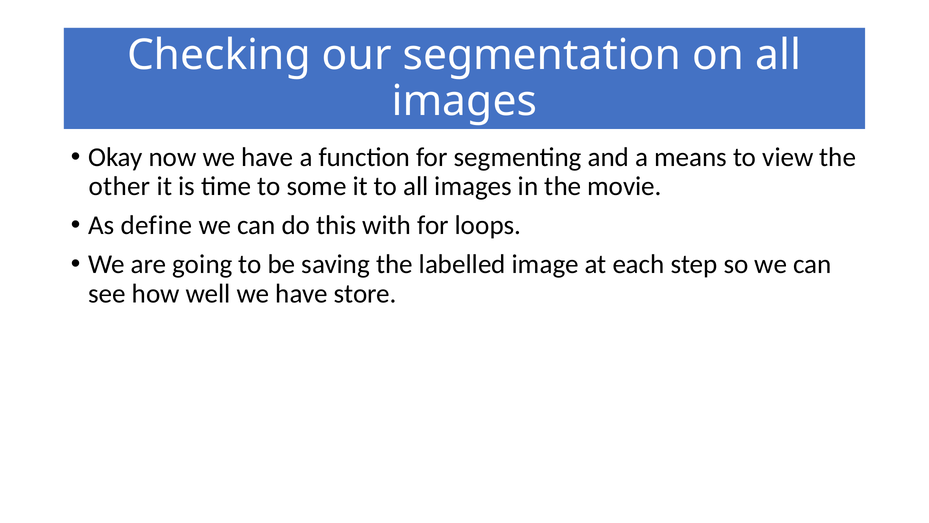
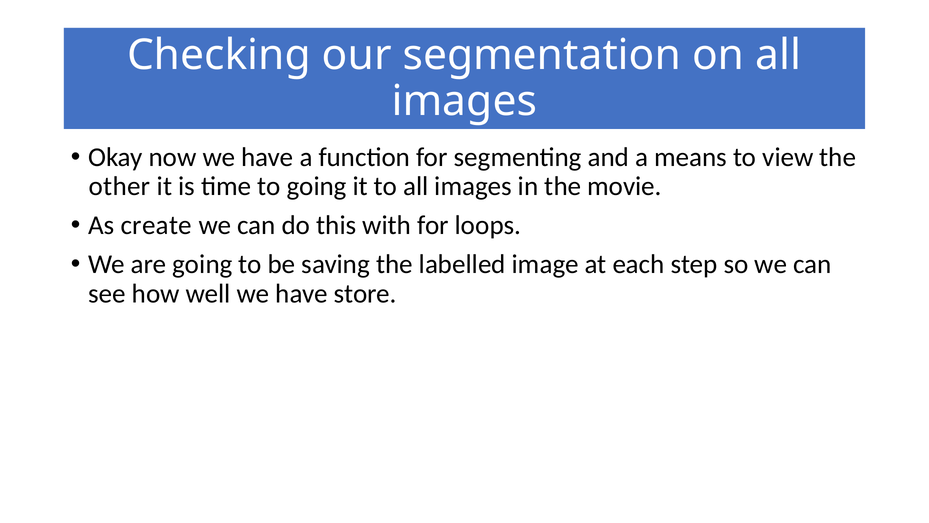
to some: some -> going
define: define -> create
